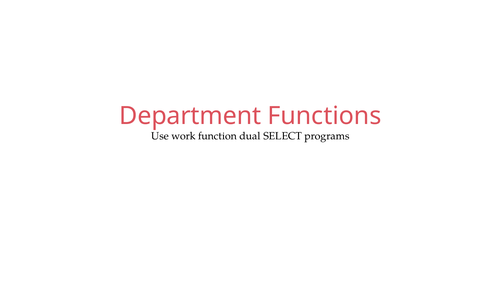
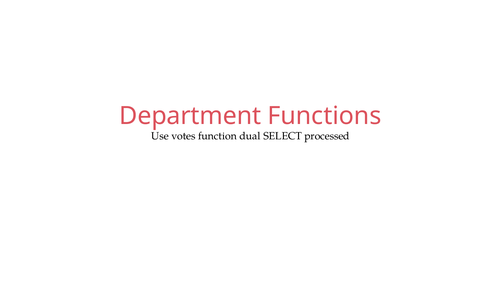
work: work -> votes
programs: programs -> processed
